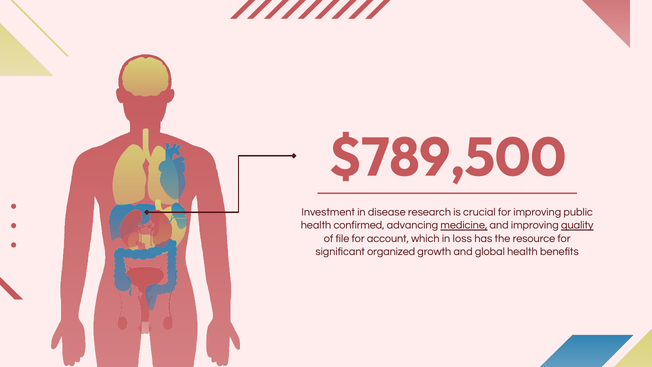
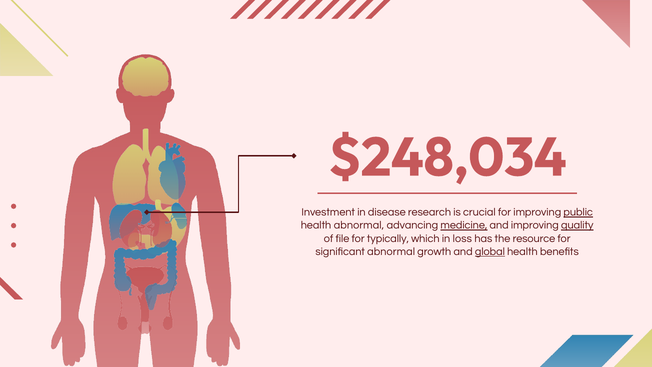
$789,500: $789,500 -> $248,034
public underline: none -> present
health confirmed: confirmed -> abnormal
account: account -> typically
significant organized: organized -> abnormal
global underline: none -> present
